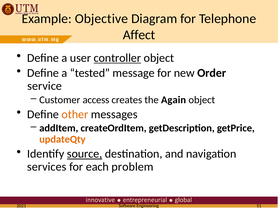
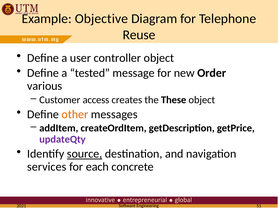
Affect: Affect -> Reuse
controller underline: present -> none
service: service -> various
Again: Again -> These
updateQty colour: orange -> purple
problem: problem -> concrete
